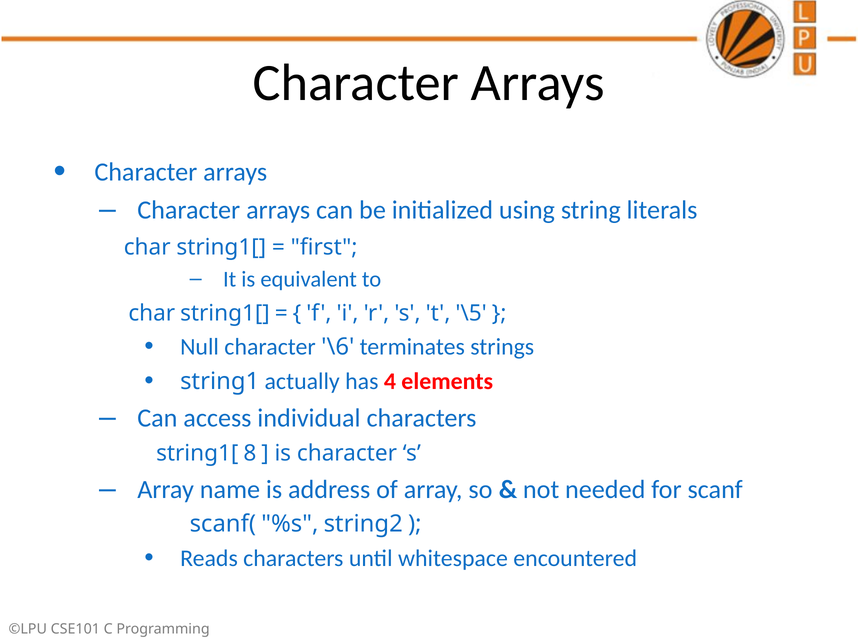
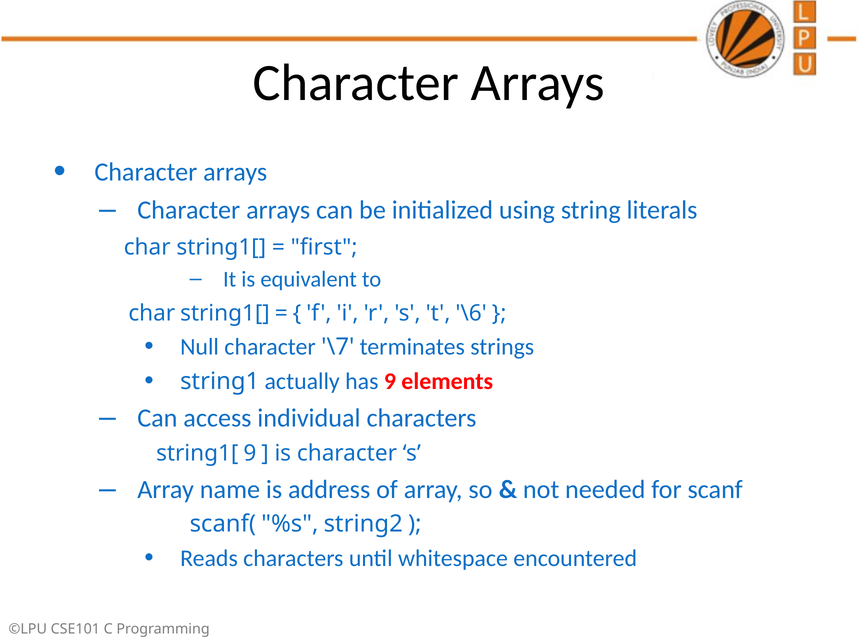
\5: \5 -> \6
\6: \6 -> \7
has 4: 4 -> 9
string1[ 8: 8 -> 9
